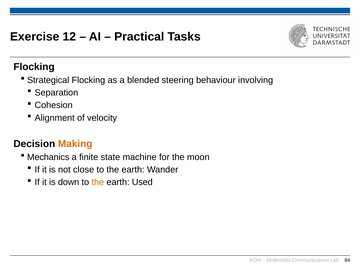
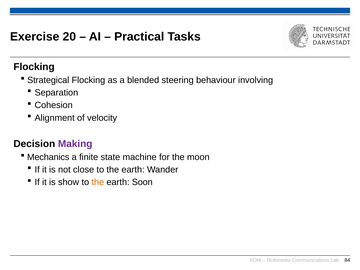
12: 12 -> 20
Making colour: orange -> purple
down: down -> show
Used: Used -> Soon
